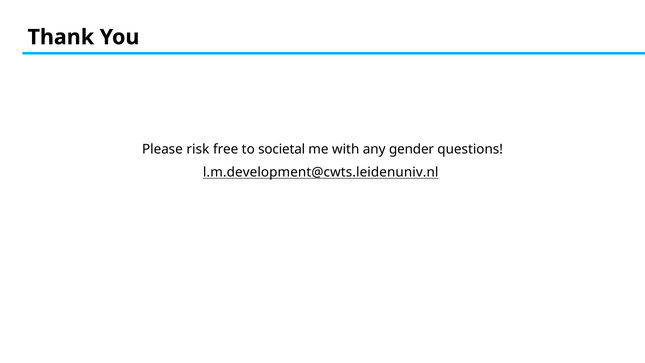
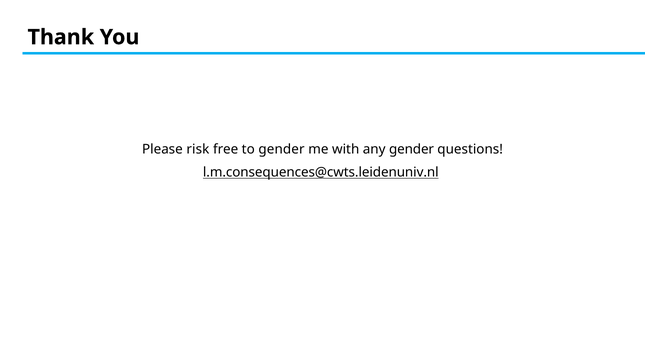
to societal: societal -> gender
l.m.development@cwts.leidenuniv.nl: l.m.development@cwts.leidenuniv.nl -> l.m.consequences@cwts.leidenuniv.nl
